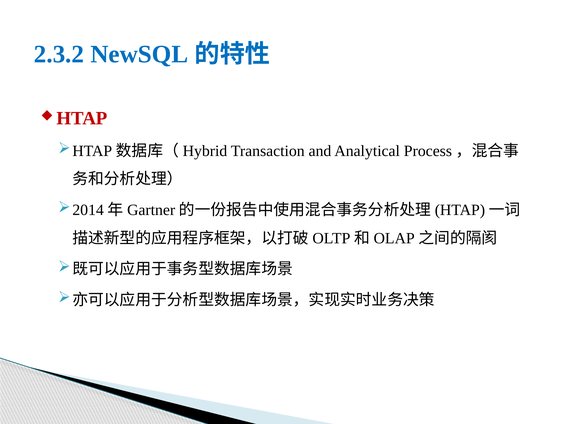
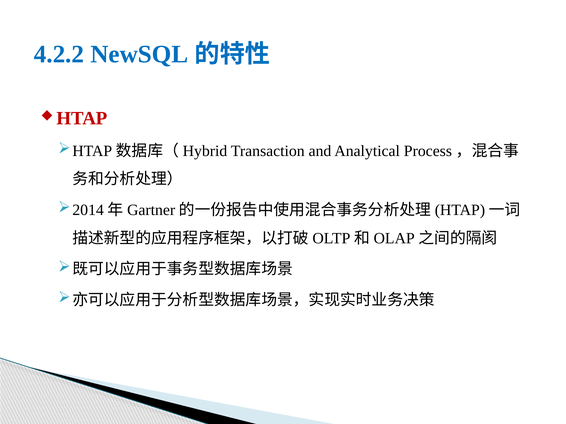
2.3.2: 2.3.2 -> 4.2.2
